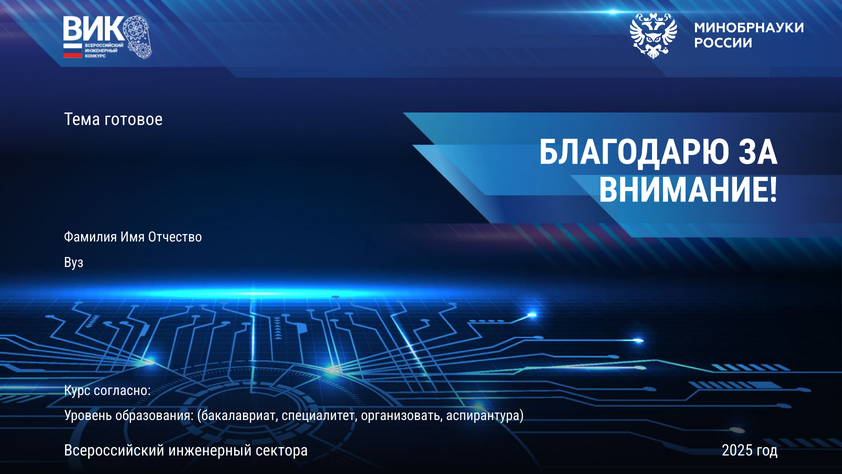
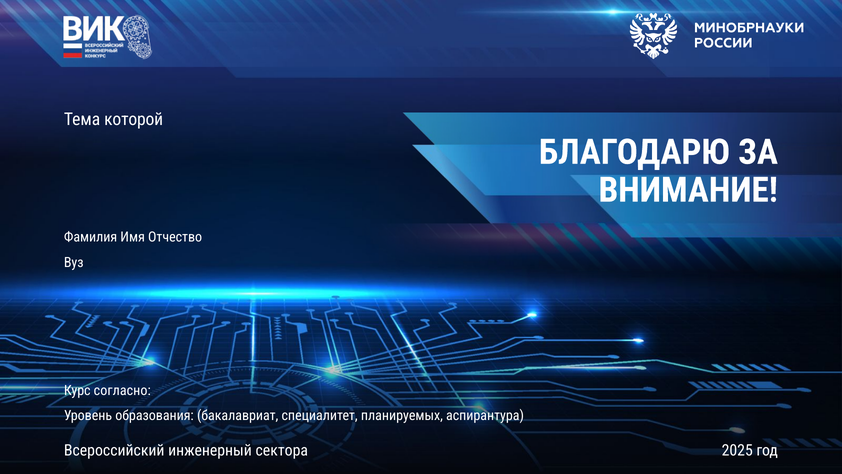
готовое: готовое -> которой
организовать: организовать -> планируемых
